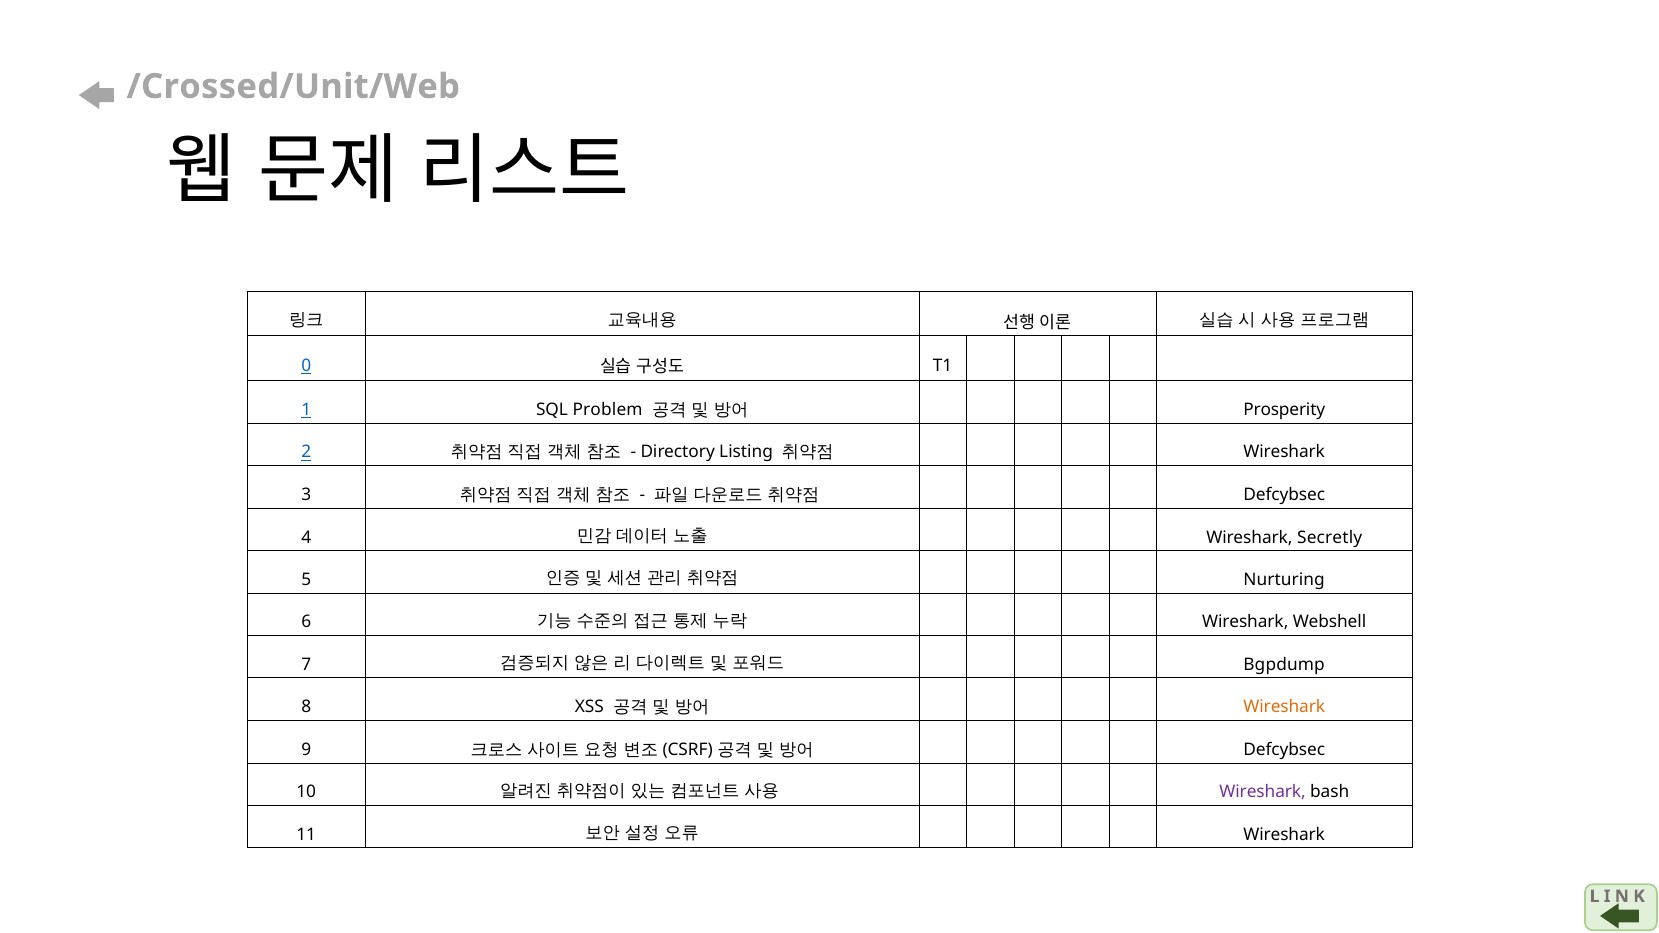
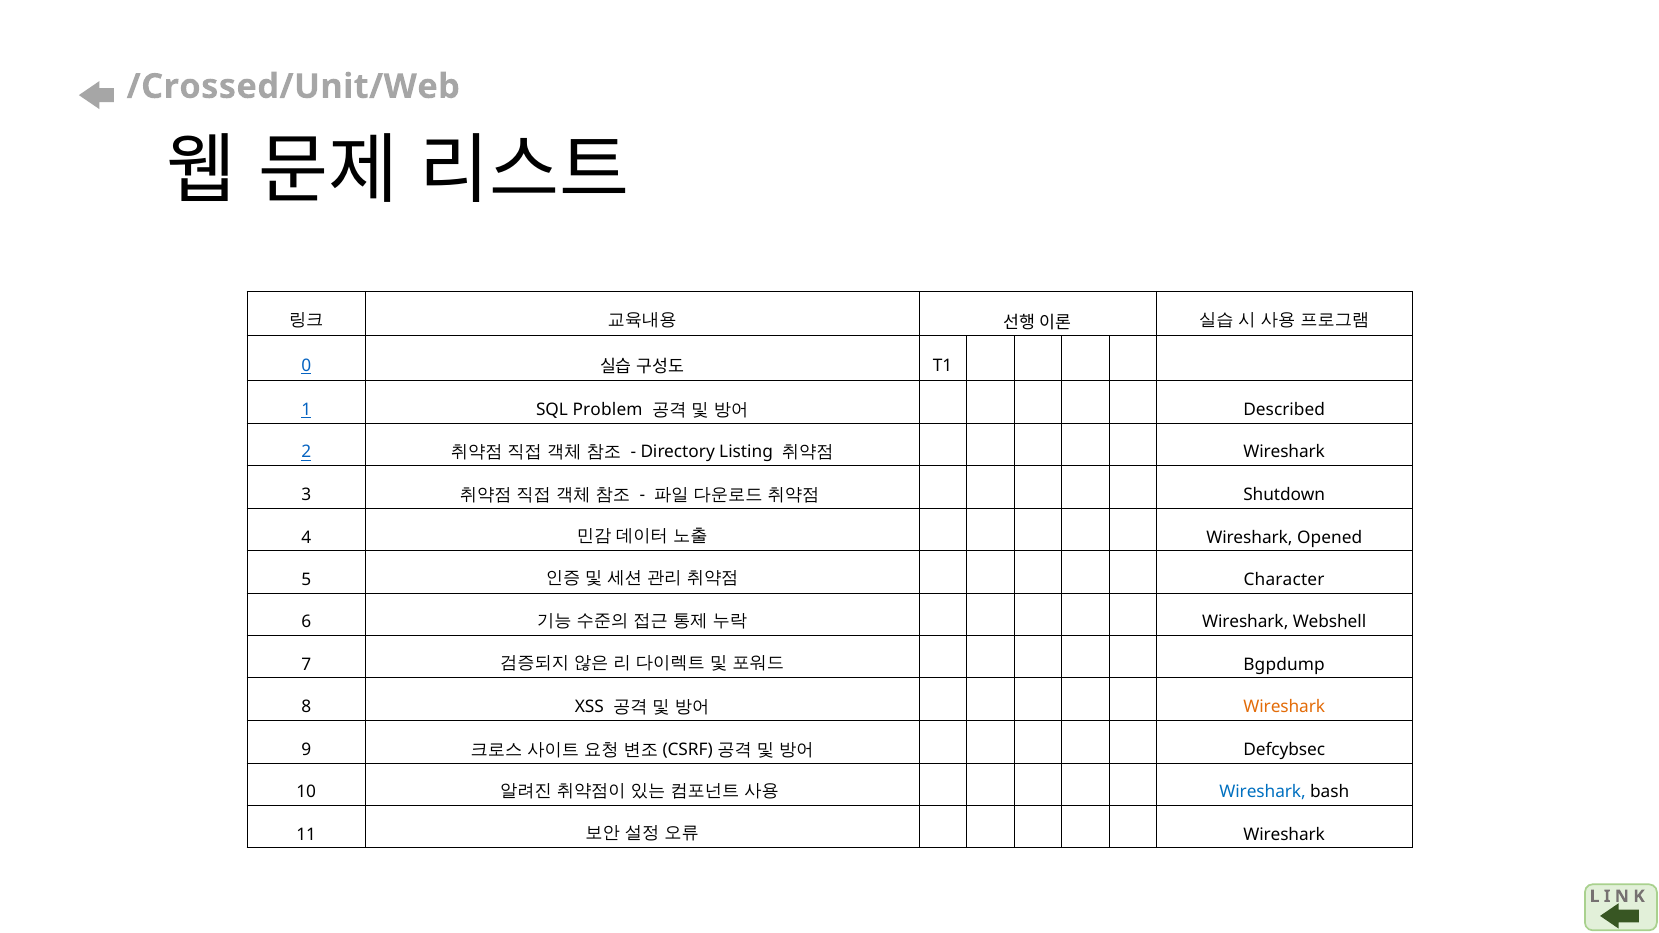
Prosperity: Prosperity -> Described
Defcybsec at (1284, 495): Defcybsec -> Shutdown
Secretly: Secretly -> Opened
Nurturing: Nurturing -> Character
Wireshark at (1263, 792) colour: purple -> blue
